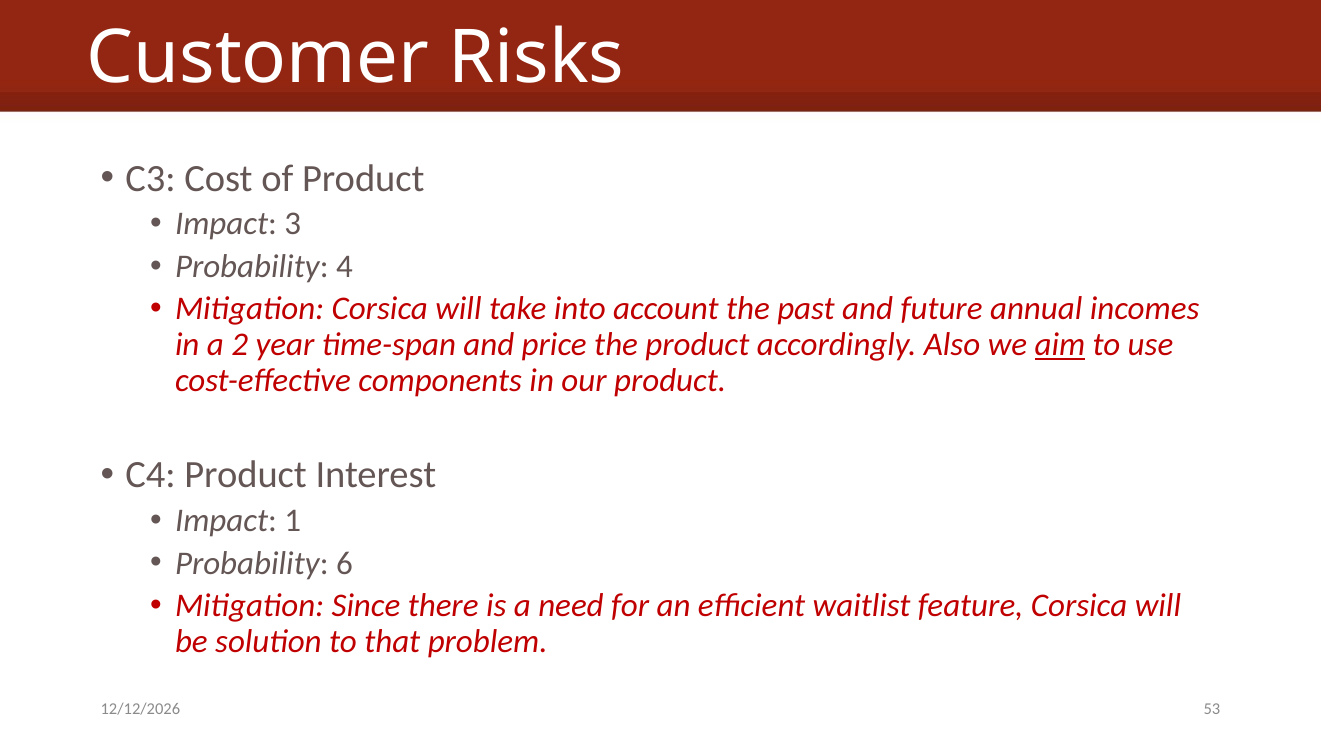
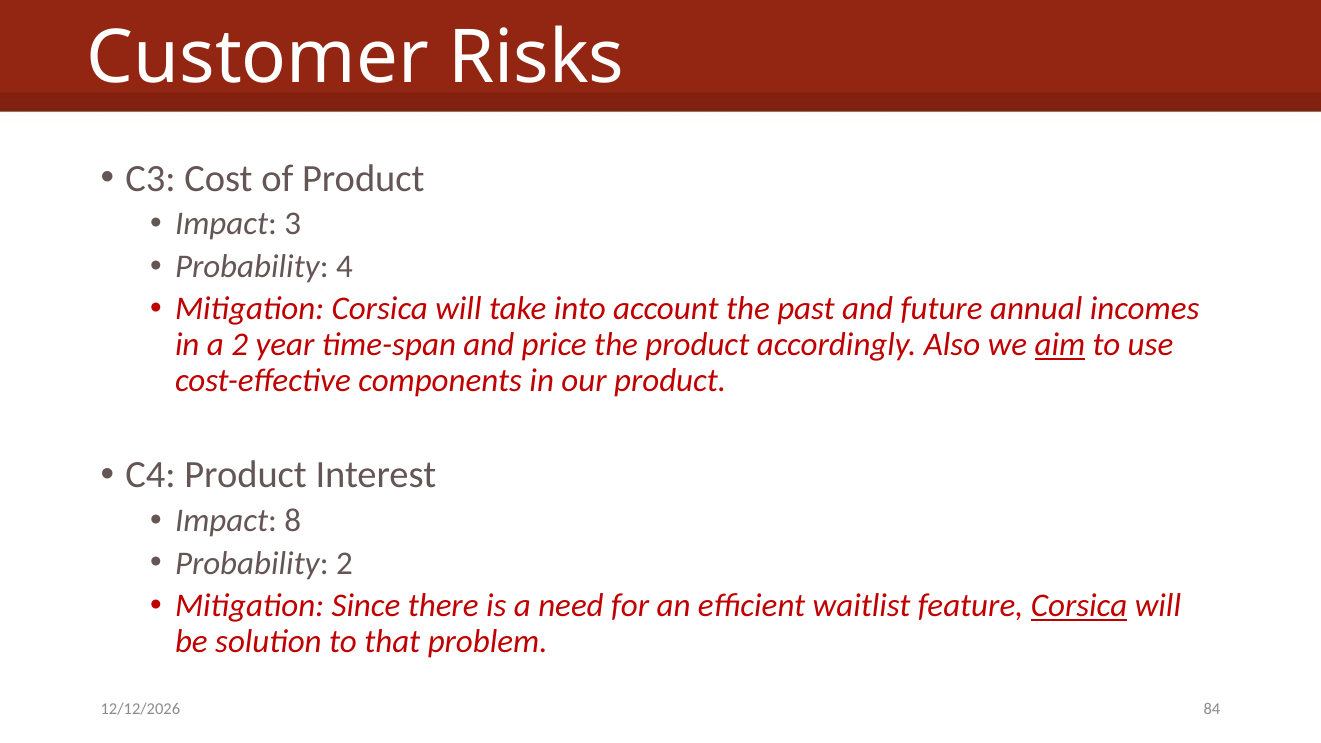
1: 1 -> 8
Probability 6: 6 -> 2
Corsica at (1079, 606) underline: none -> present
53: 53 -> 84
